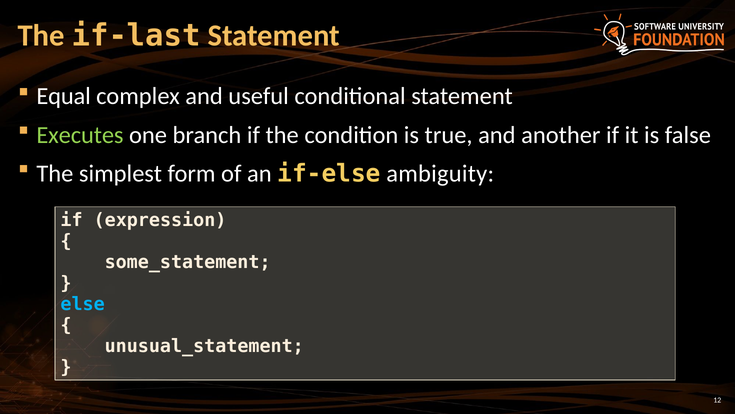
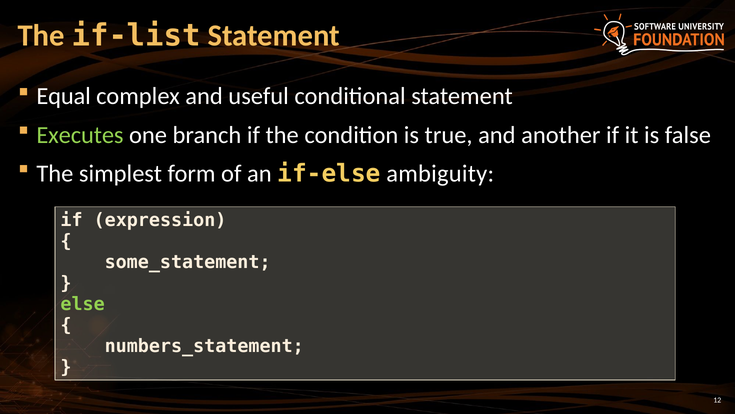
if-last: if-last -> if-list
else colour: light blue -> light green
unusual_statement: unusual_statement -> numbers_statement
